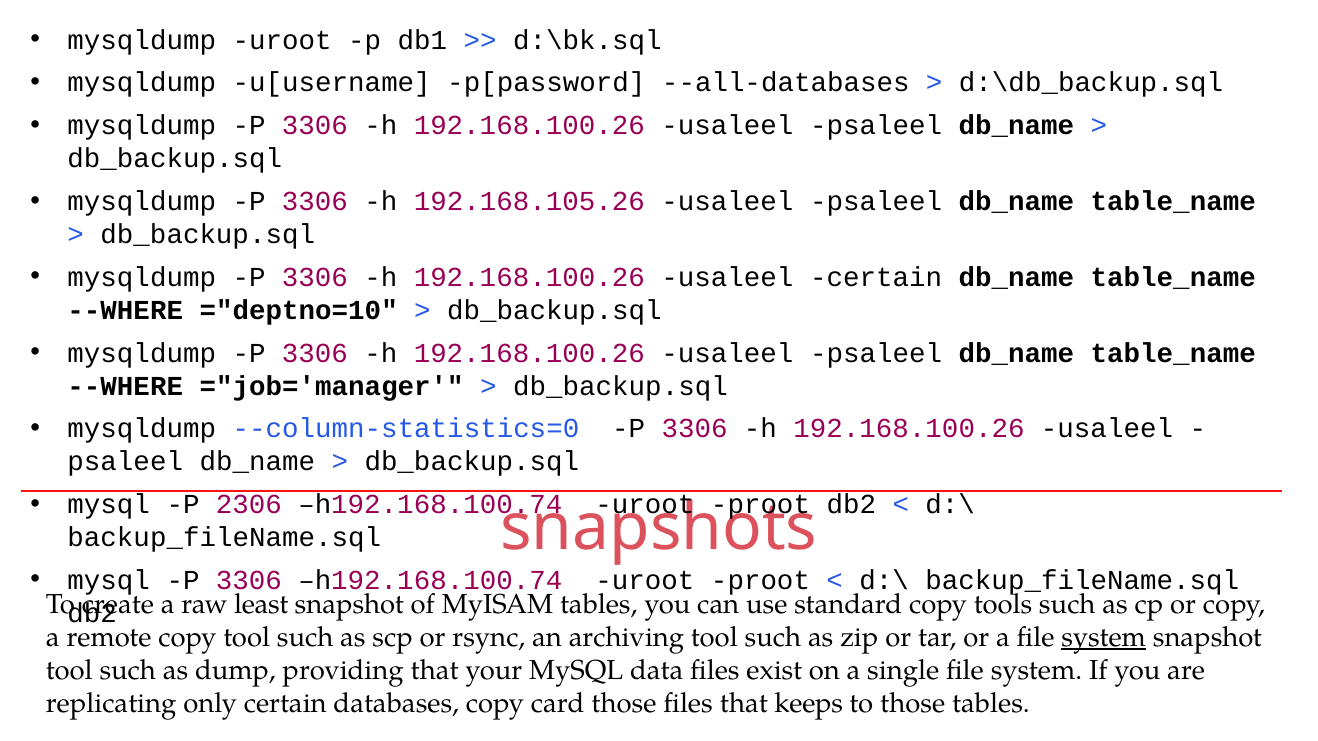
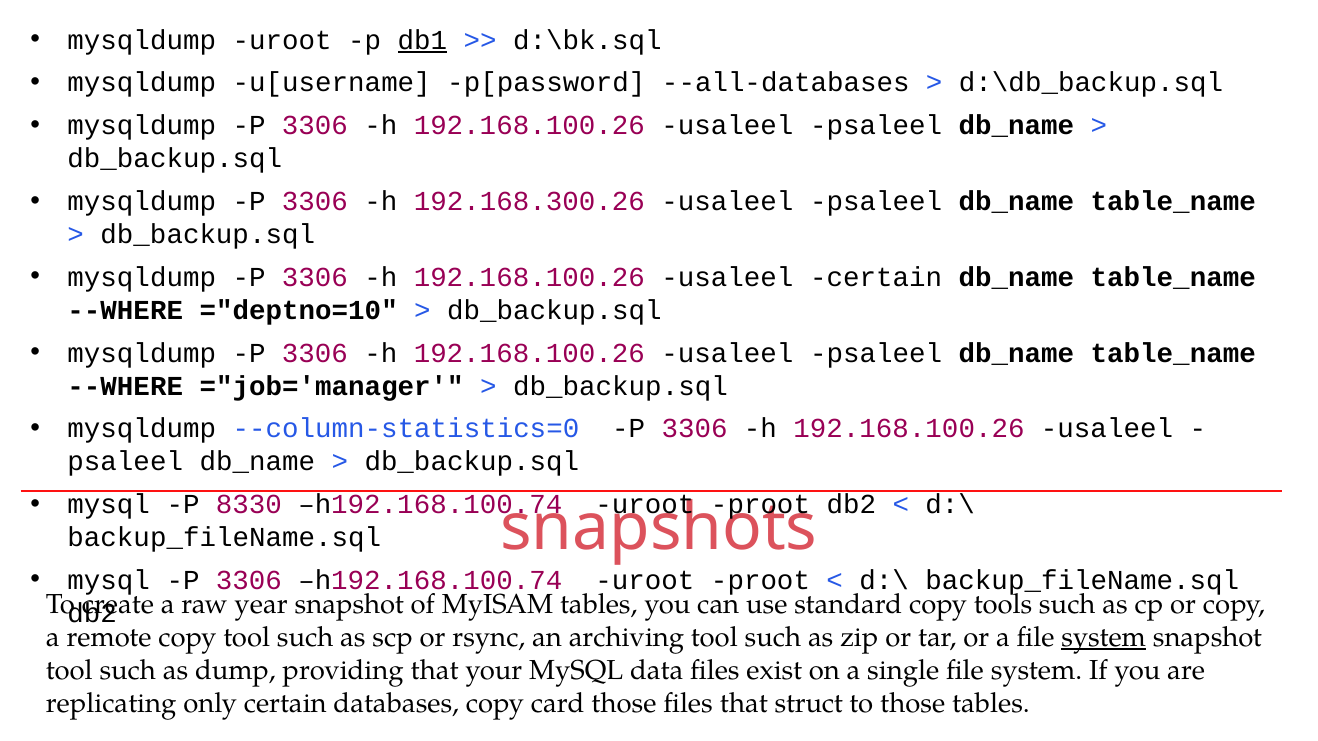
db1 underline: none -> present
192.168.105.26: 192.168.105.26 -> 192.168.300.26
2306: 2306 -> 8330
least: least -> year
keeps: keeps -> struct
